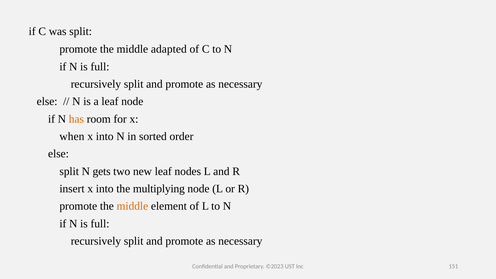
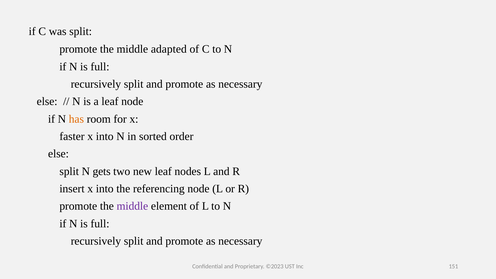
when: when -> faster
multiplying: multiplying -> referencing
middle at (132, 206) colour: orange -> purple
